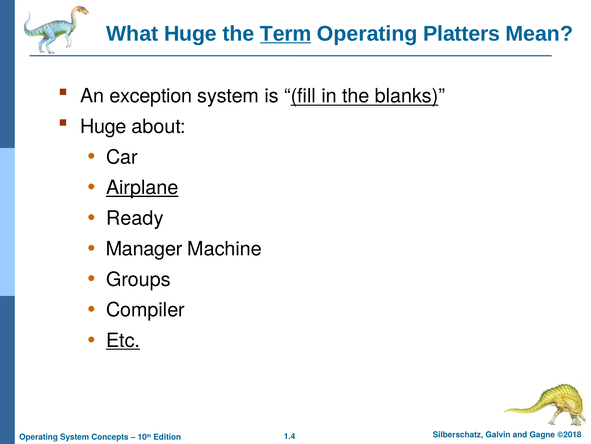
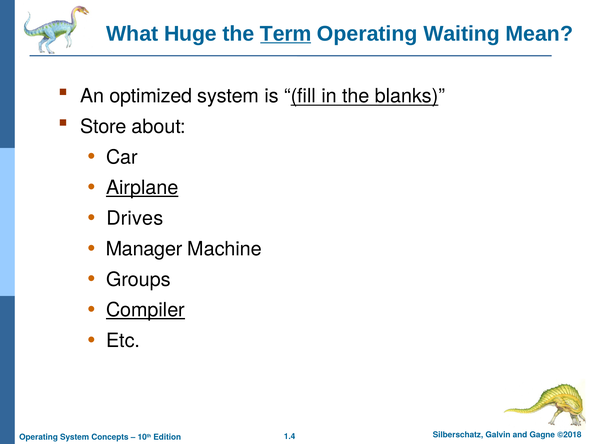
Platters: Platters -> Waiting
exception: exception -> optimized
Huge at (103, 126): Huge -> Store
Ready: Ready -> Drives
Compiler underline: none -> present
Etc underline: present -> none
